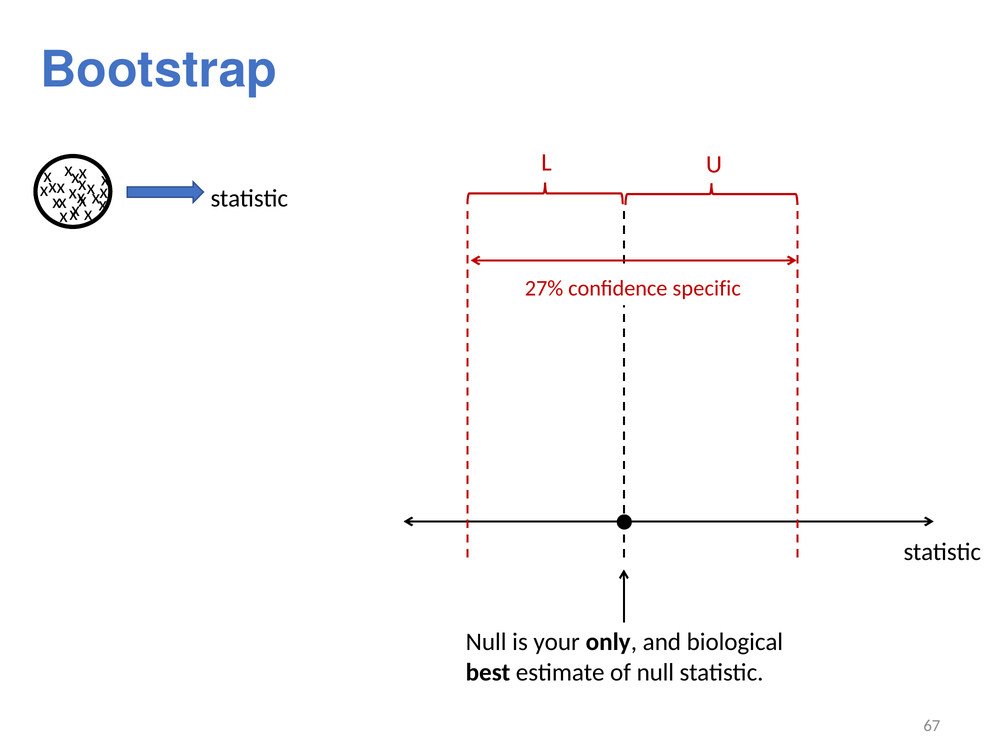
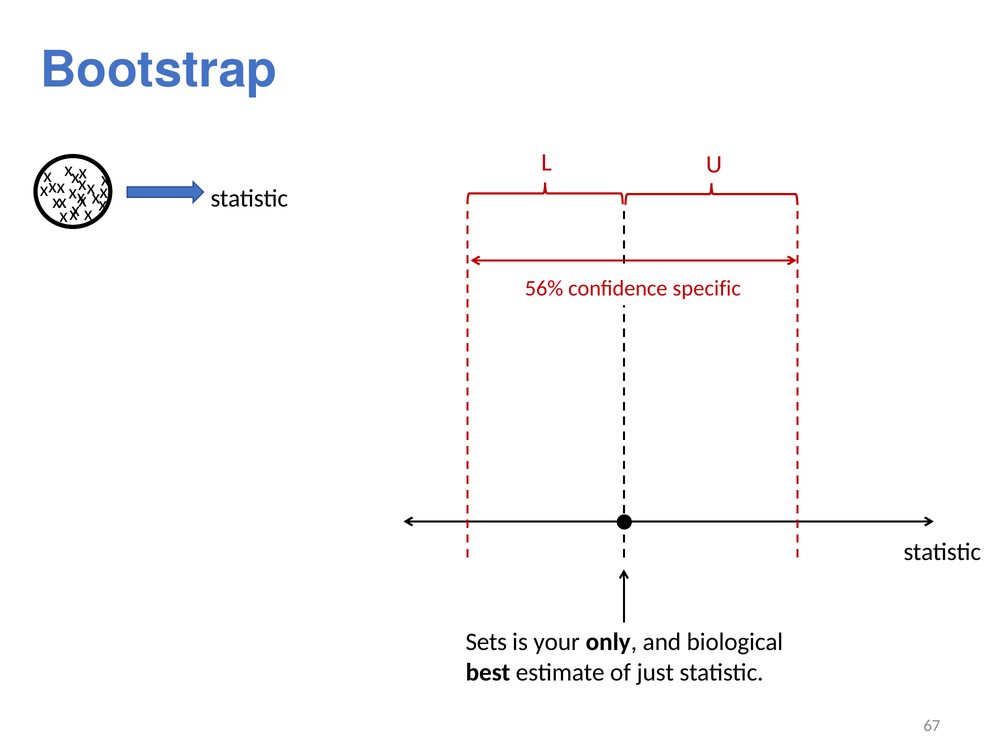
27%: 27% -> 56%
Null at (486, 642): Null -> Sets
of null: null -> just
